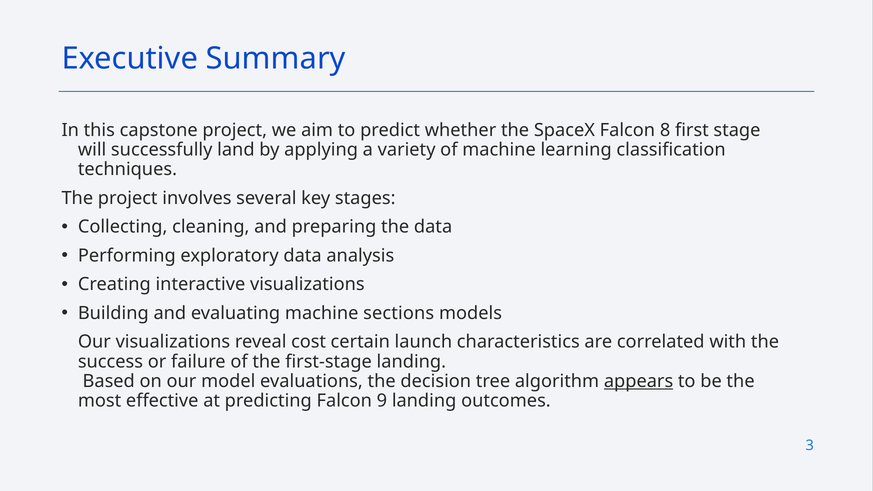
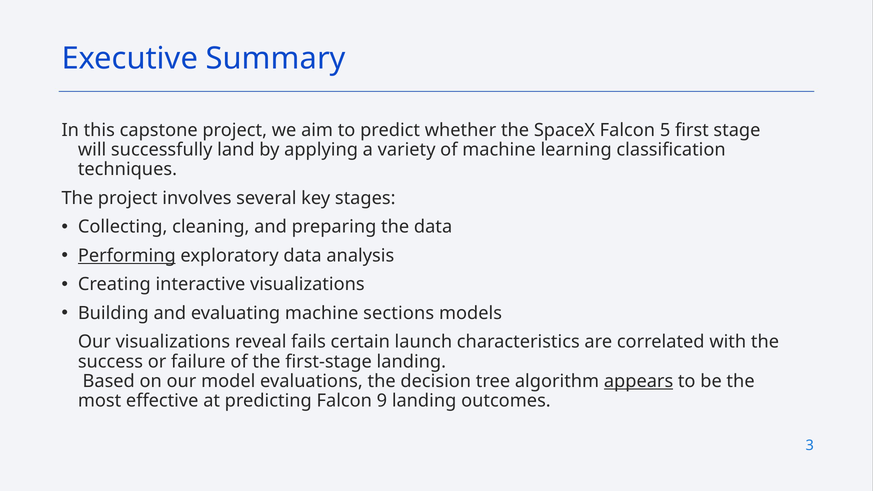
8: 8 -> 5
Performing underline: none -> present
cost: cost -> fails
